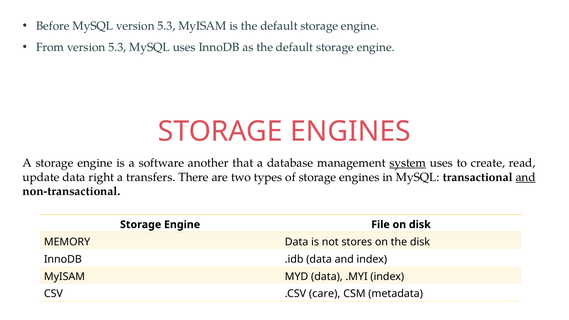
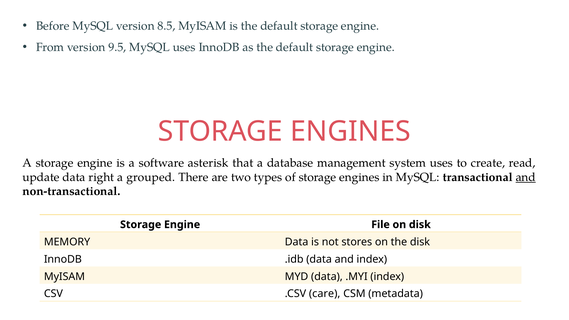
MySQL version 5.3: 5.3 -> 8.5
From version 5.3: 5.3 -> 9.5
another: another -> asterisk
system underline: present -> none
transfers: transfers -> grouped
